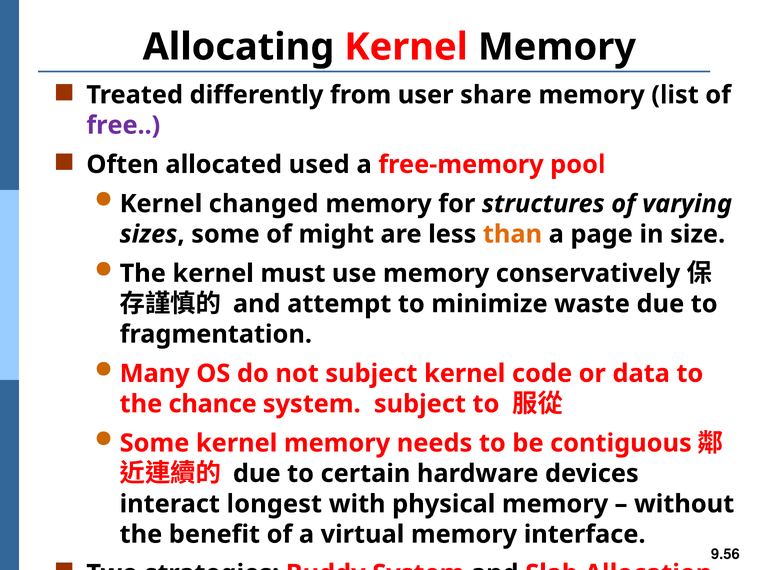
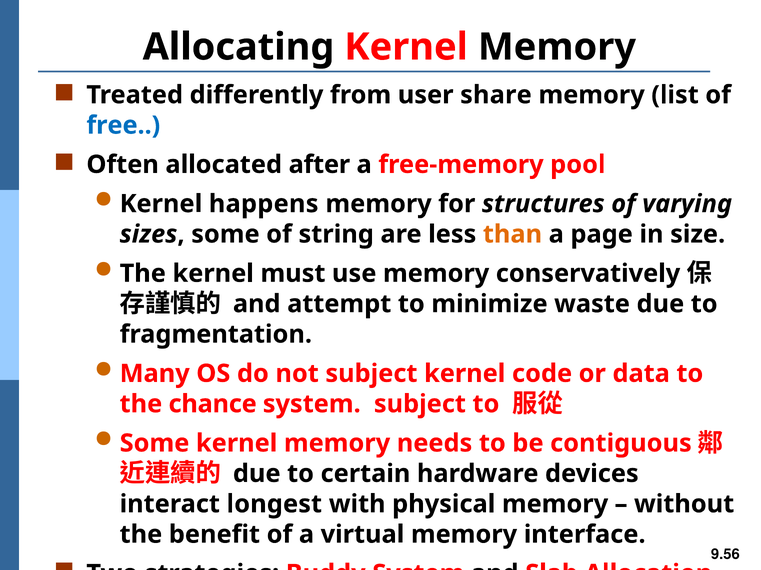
free colour: purple -> blue
used: used -> after
changed: changed -> happens
might: might -> string
